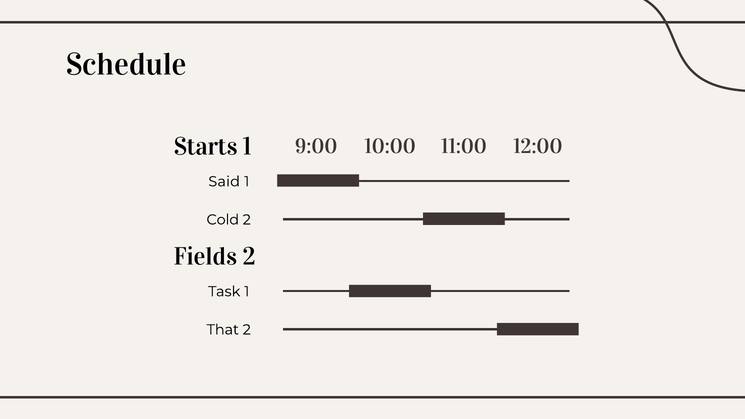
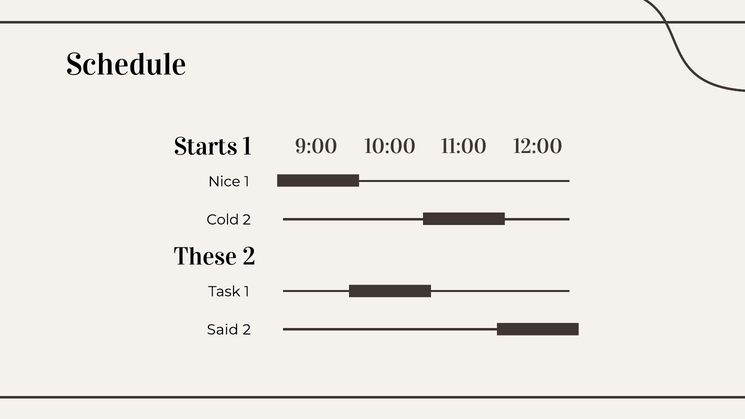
Said: Said -> Nice
Fields: Fields -> These
That: That -> Said
